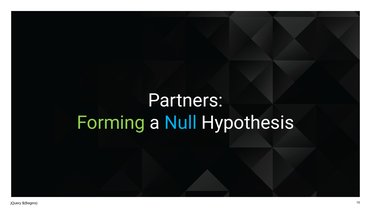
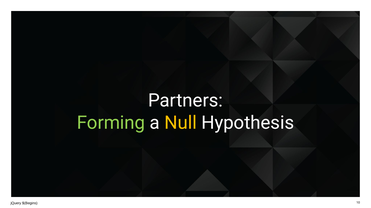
Null colour: light blue -> yellow
